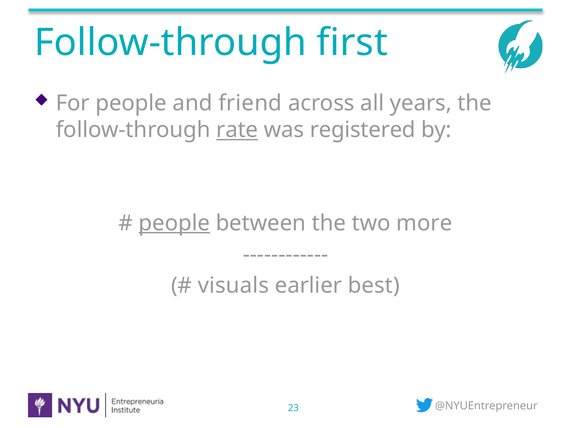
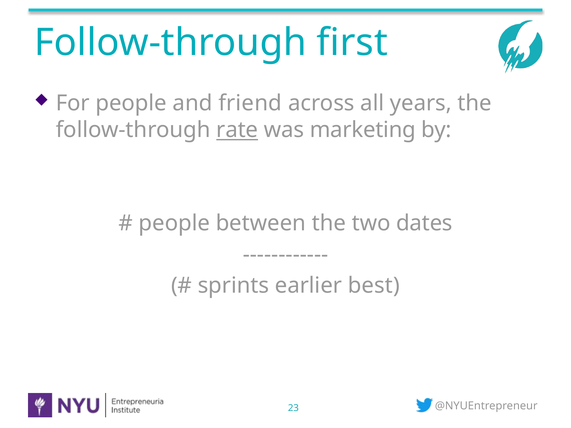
registered: registered -> marketing
people at (174, 223) underline: present -> none
more: more -> dates
visuals: visuals -> sprints
